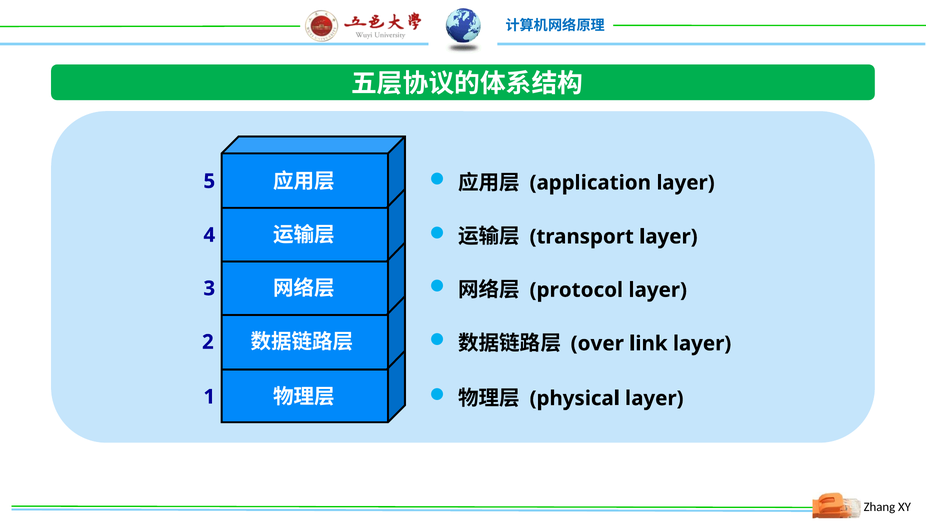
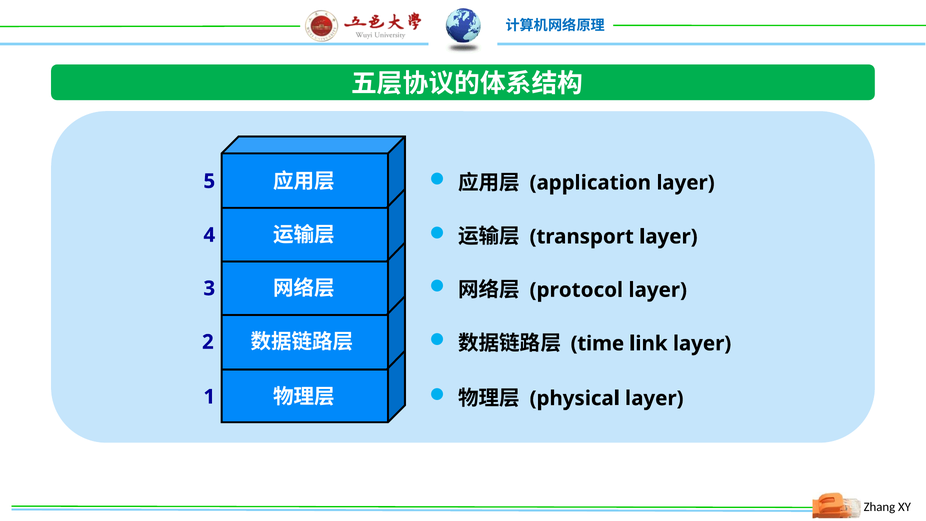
over: over -> time
